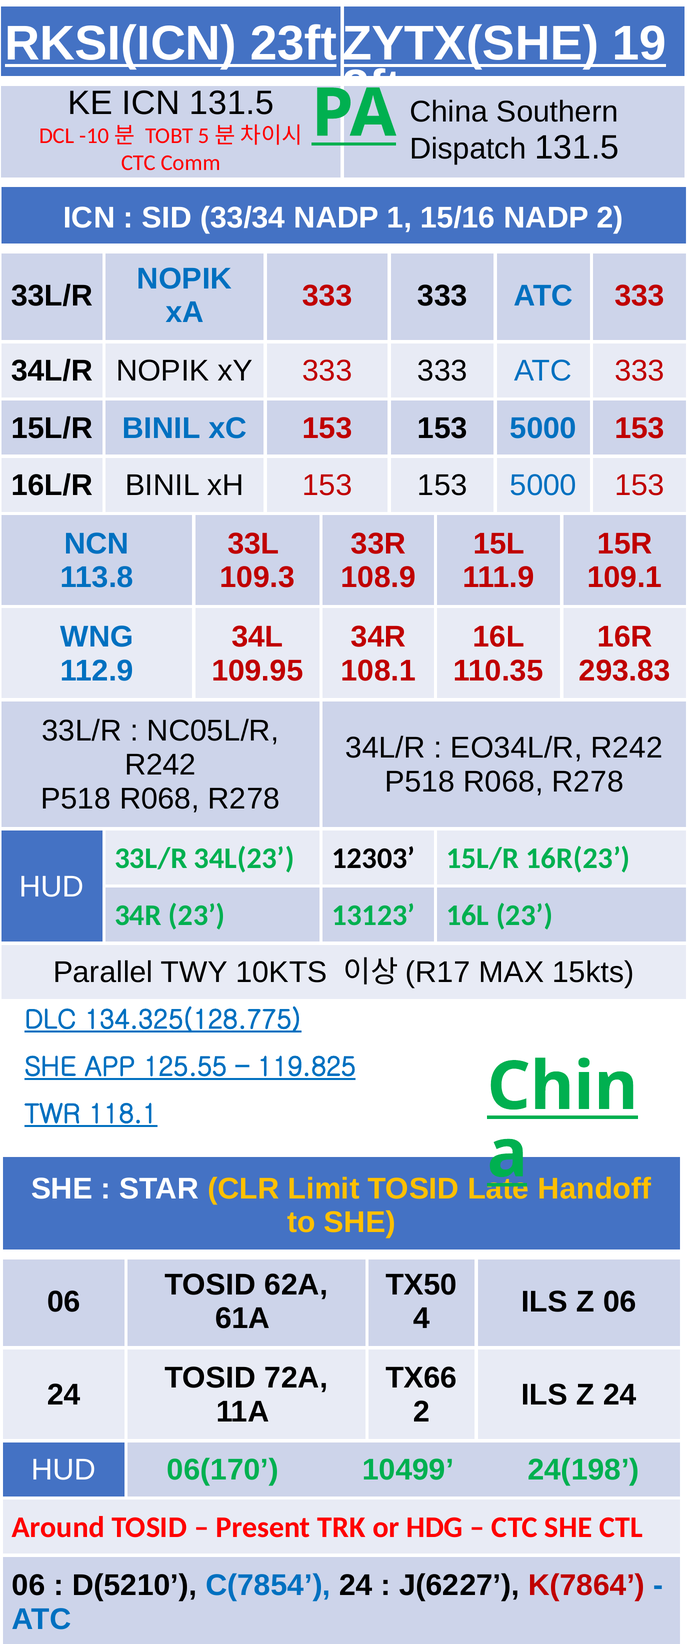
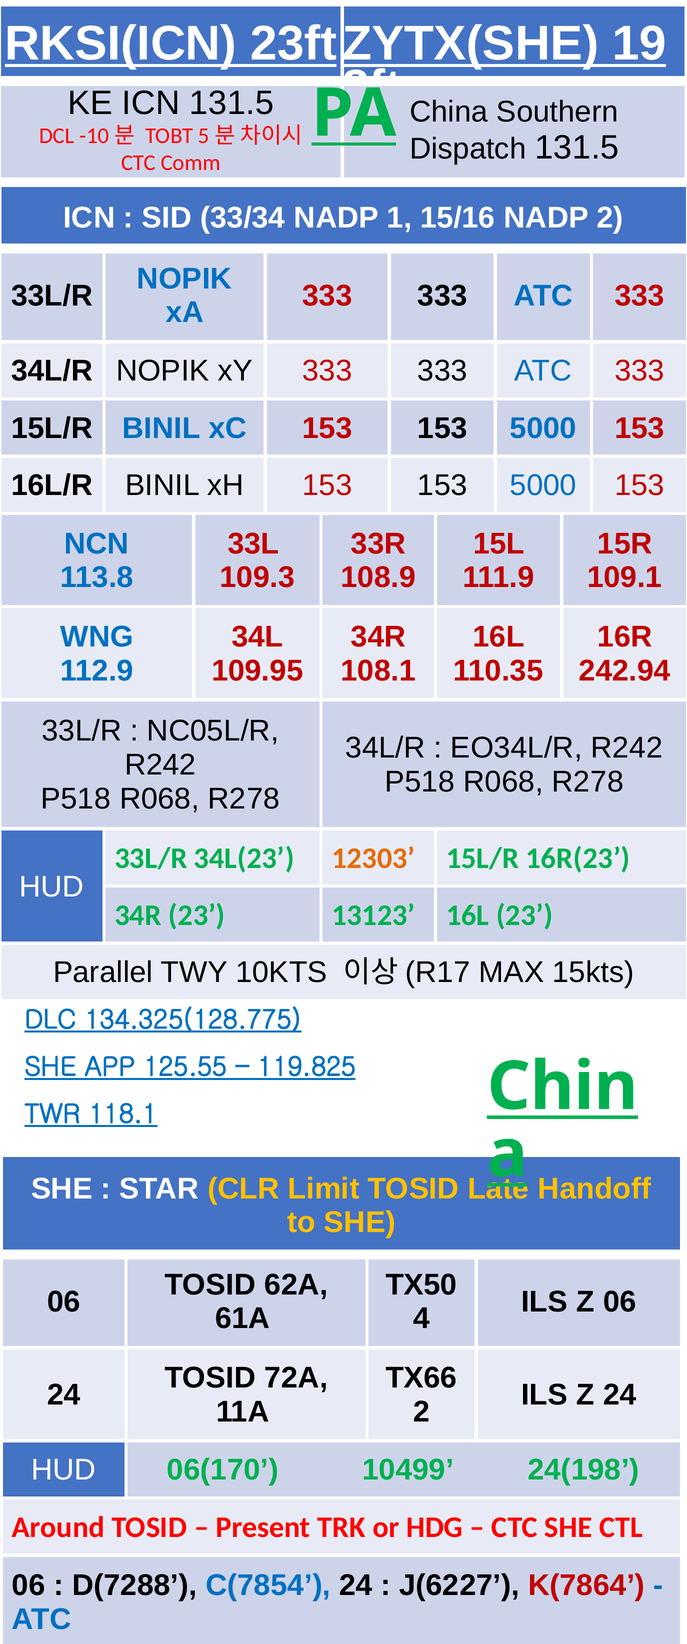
293.83: 293.83 -> 242.94
12303 colour: black -> orange
D(5210: D(5210 -> D(7288
